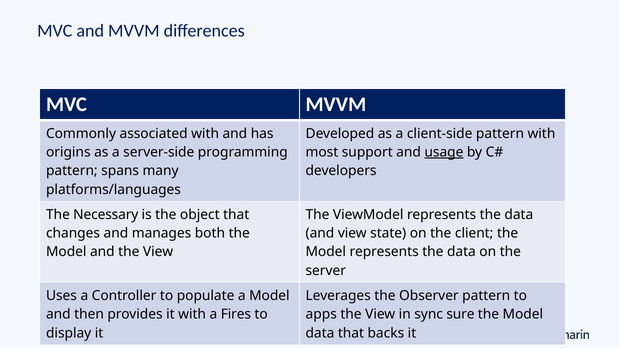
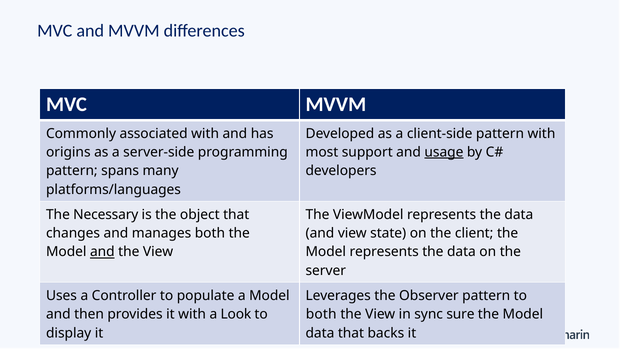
and at (102, 252) underline: none -> present
Fires: Fires -> Look
apps at (321, 314): apps -> both
